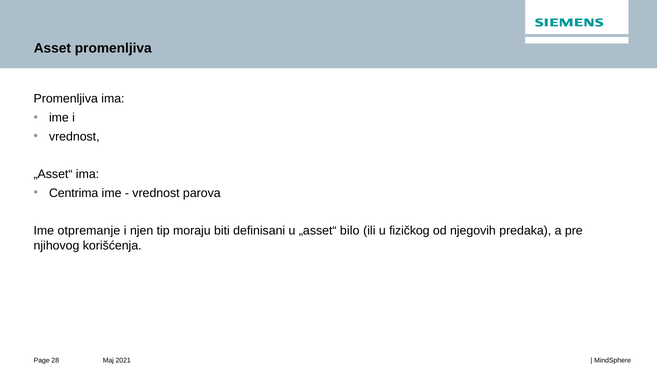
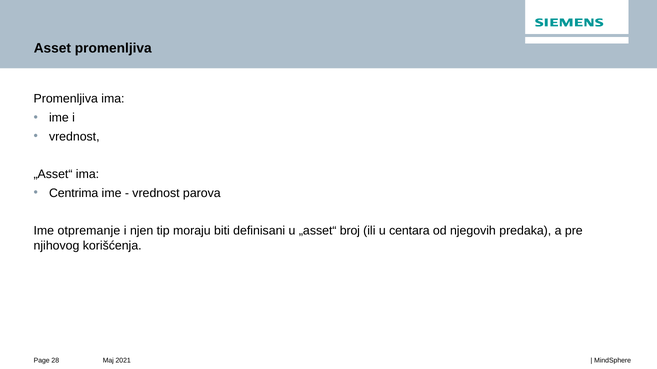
bilo: bilo -> broj
fizičkog: fizičkog -> centara
